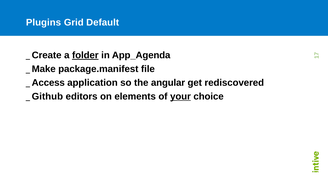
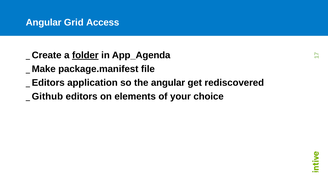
Plugins at (44, 23): Plugins -> Angular
Default: Default -> Access
Access at (48, 83): Access -> Editors
your underline: present -> none
